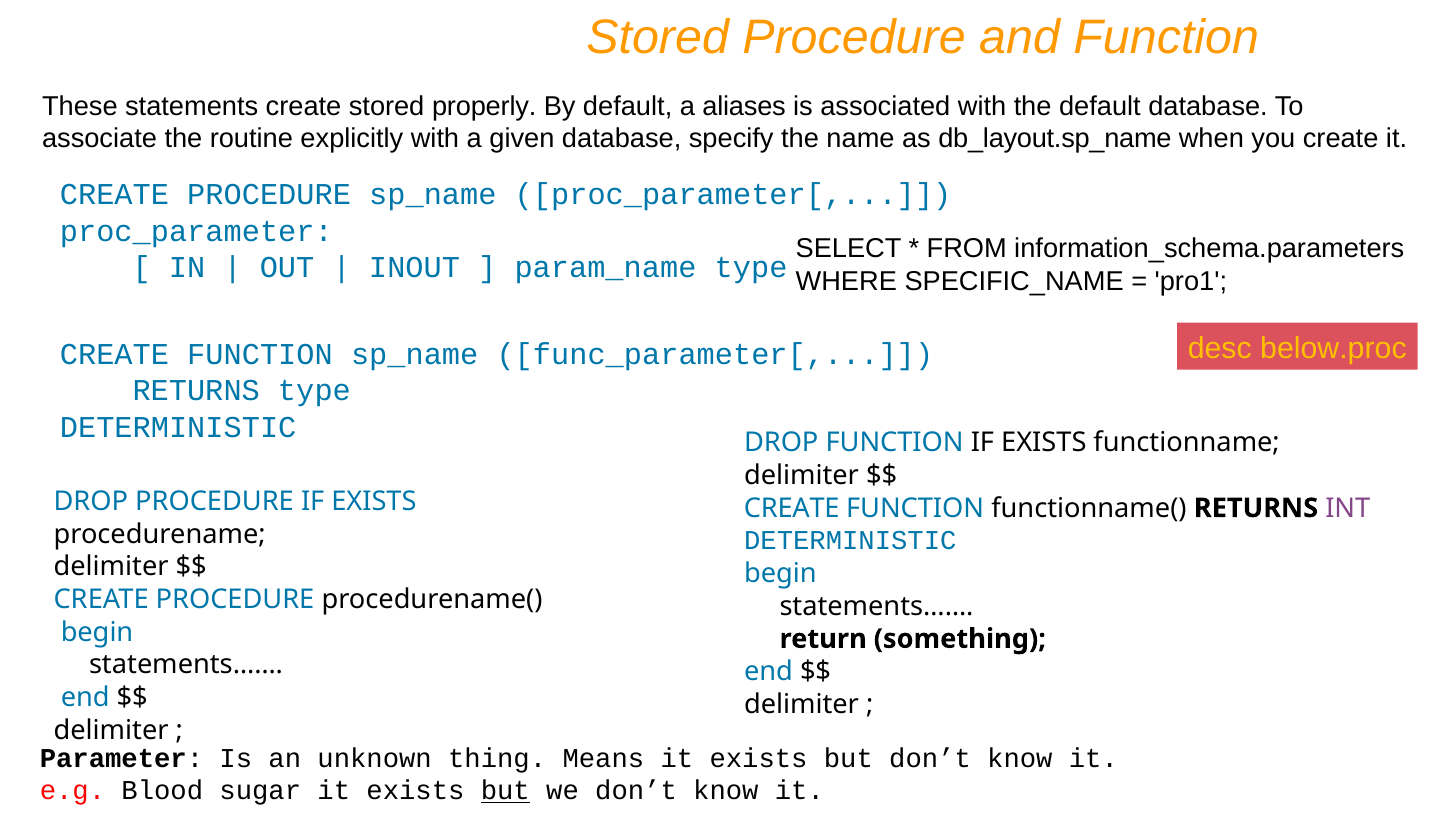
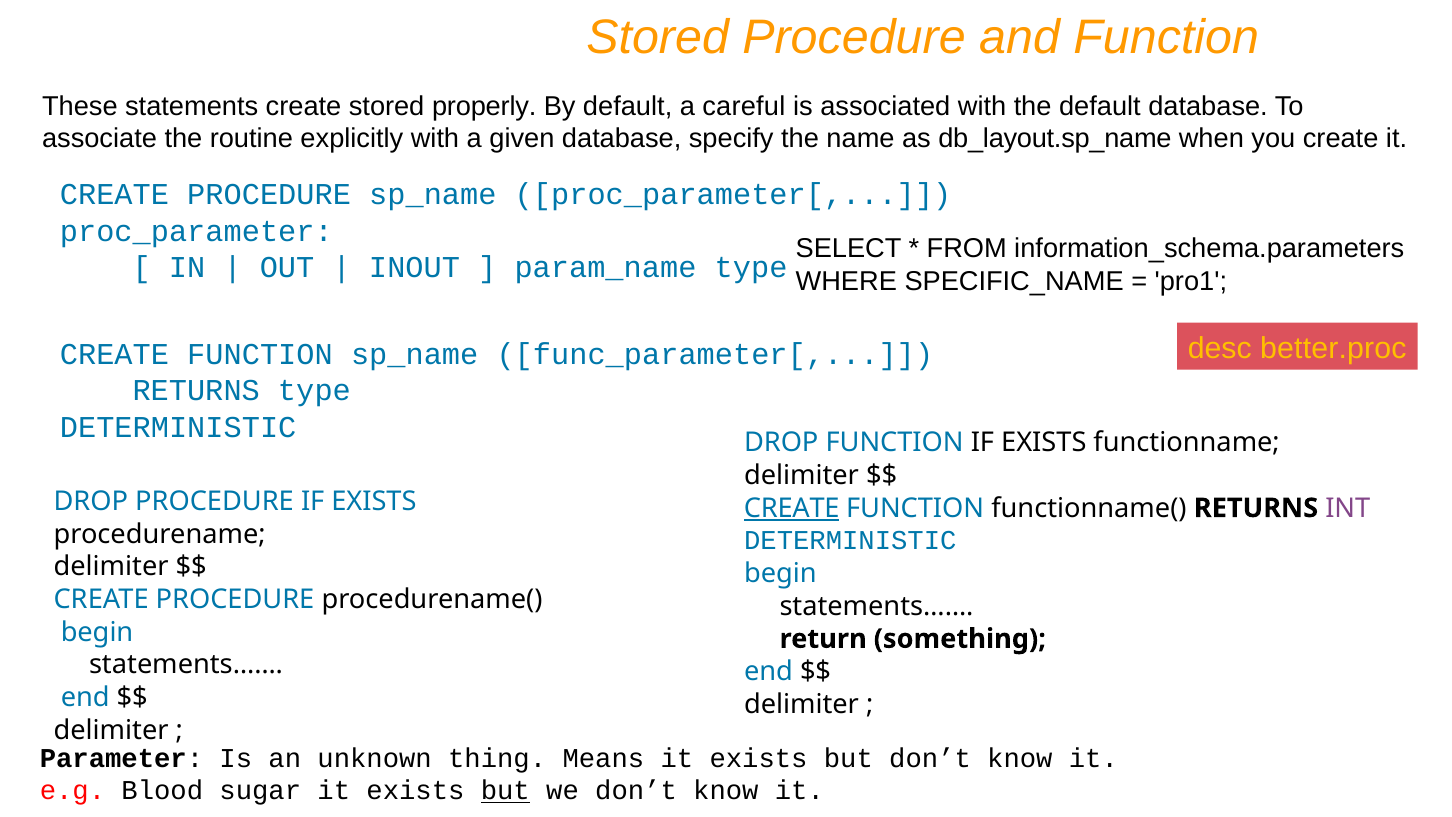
aliases: aliases -> careful
below.proc: below.proc -> better.proc
CREATE at (792, 508) underline: none -> present
